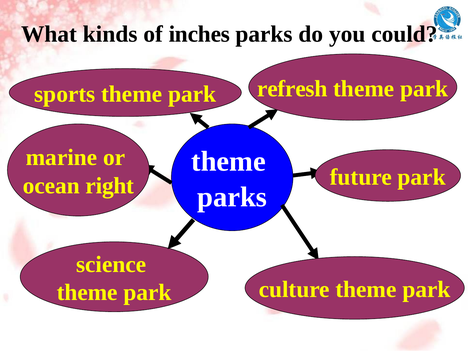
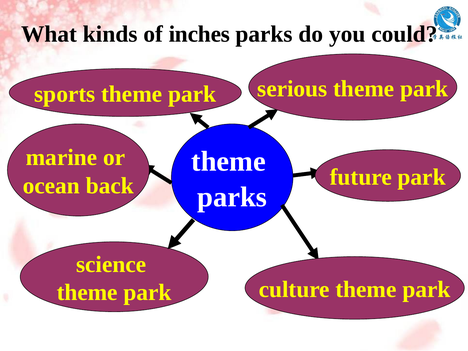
refresh: refresh -> serious
right: right -> back
